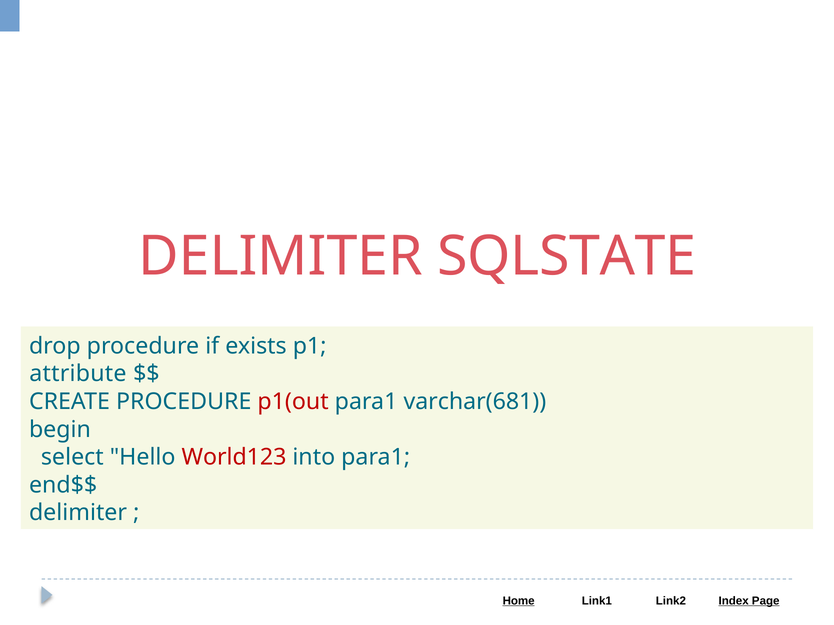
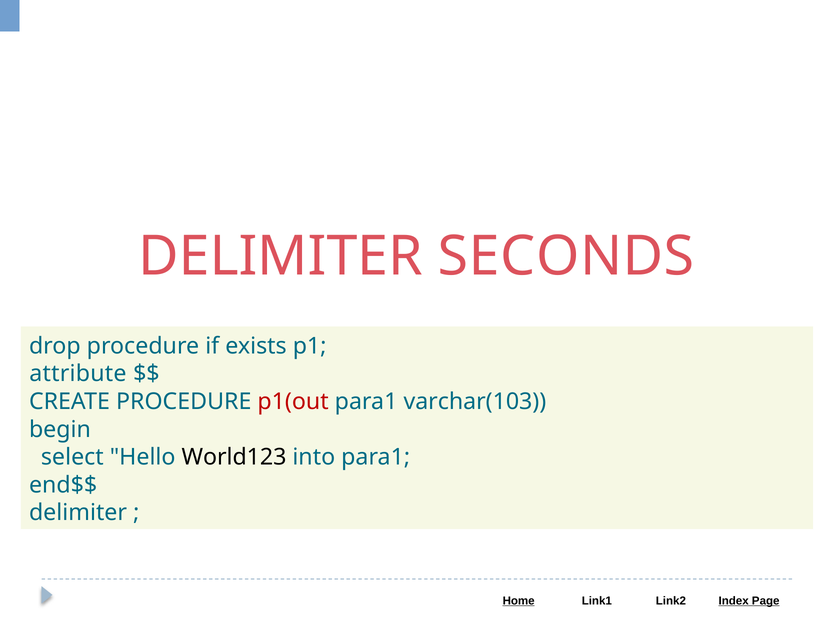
SQLSTATE: SQLSTATE -> SECONDS
varchar(681: varchar(681 -> varchar(103
World123 colour: red -> black
